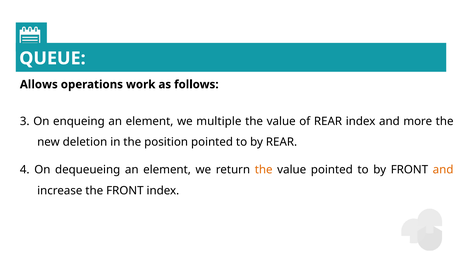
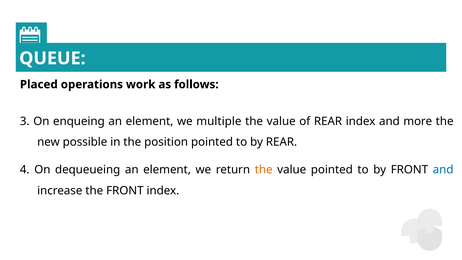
Allows: Allows -> Placed
deletion: deletion -> possible
and at (443, 170) colour: orange -> blue
